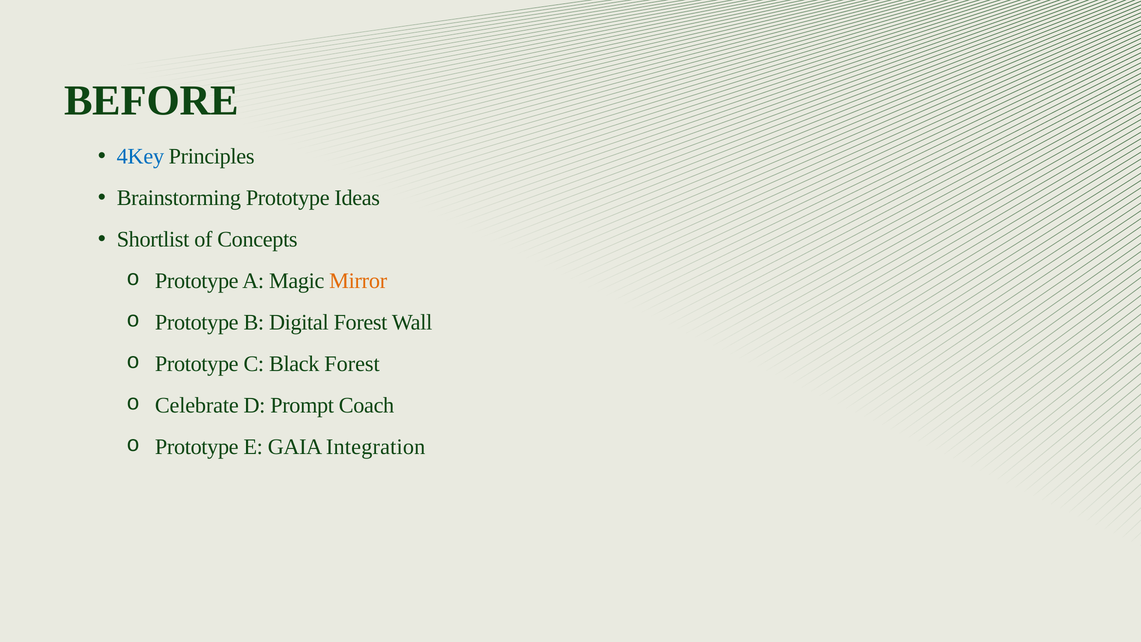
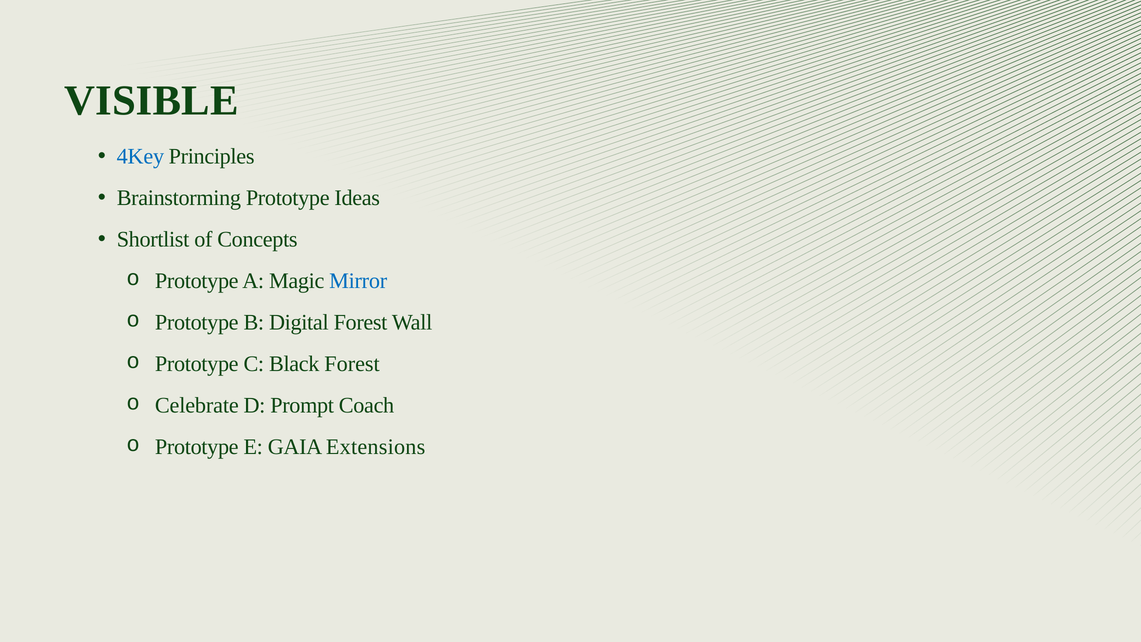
BEFORE: BEFORE -> VISIBLE
Mirror colour: orange -> blue
Integration: Integration -> Extensions
